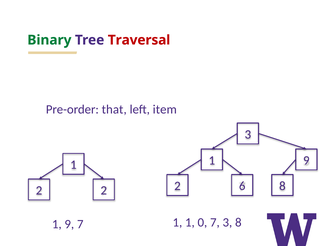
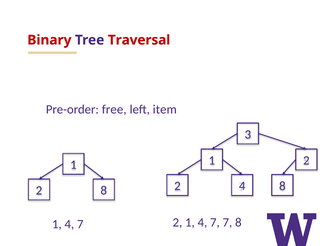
Binary colour: green -> red
that: that -> free
9 at (306, 160): 9 -> 2
2 6: 6 -> 4
2 at (104, 190): 2 -> 8
9 at (69, 224): 9 -> 4
7 1: 1 -> 2
0 at (202, 222): 0 -> 4
7 3: 3 -> 7
